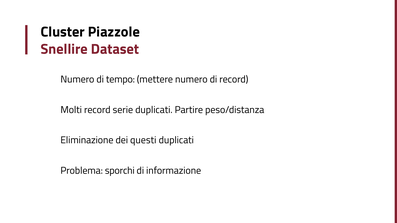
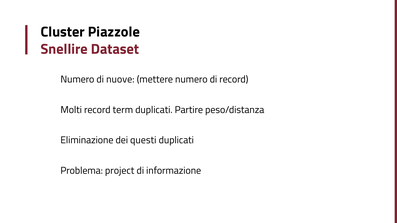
tempo: tempo -> nuove
serie: serie -> term
sporchi: sporchi -> project
